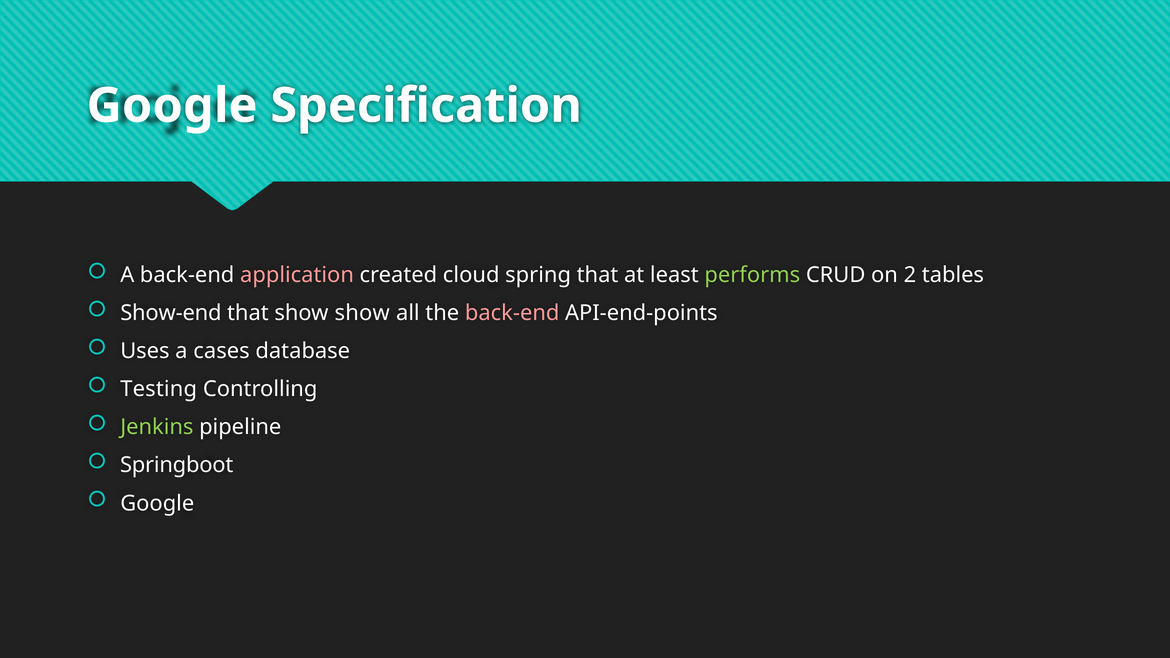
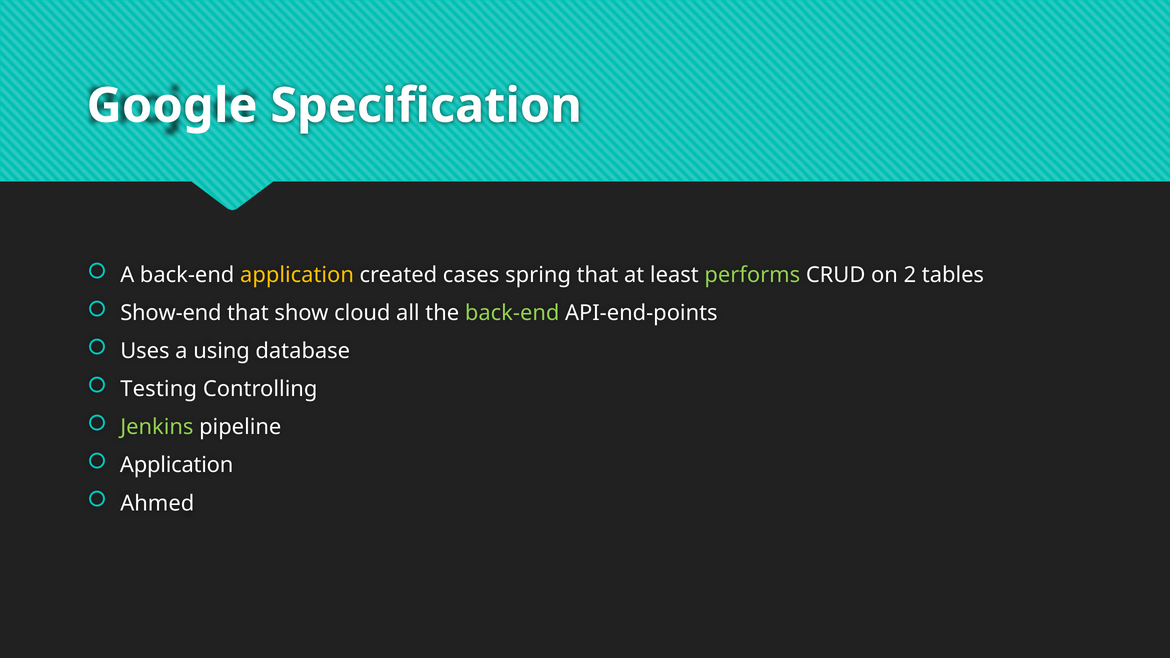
application at (297, 275) colour: pink -> yellow
cloud: cloud -> cases
show show: show -> cloud
back-end at (512, 313) colour: pink -> light green
cases: cases -> using
Springboot at (177, 465): Springboot -> Application
Google at (157, 503): Google -> Ahmed
